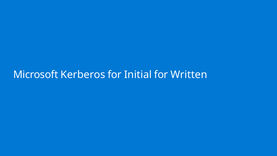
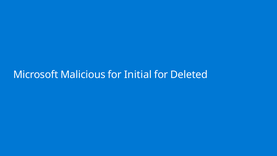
Kerberos: Kerberos -> Malicious
Written: Written -> Deleted
